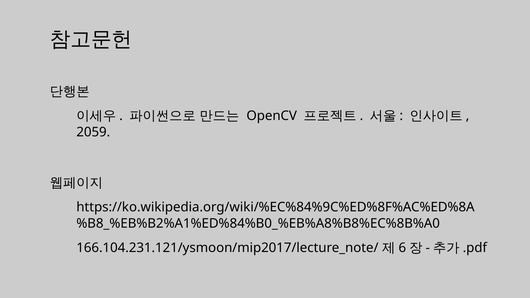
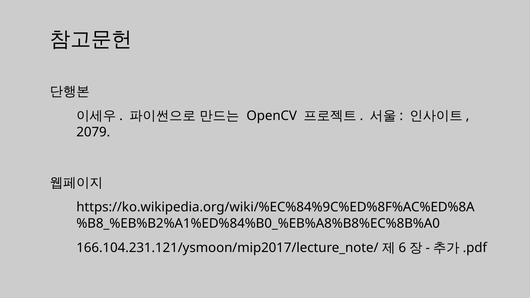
2059: 2059 -> 2079
